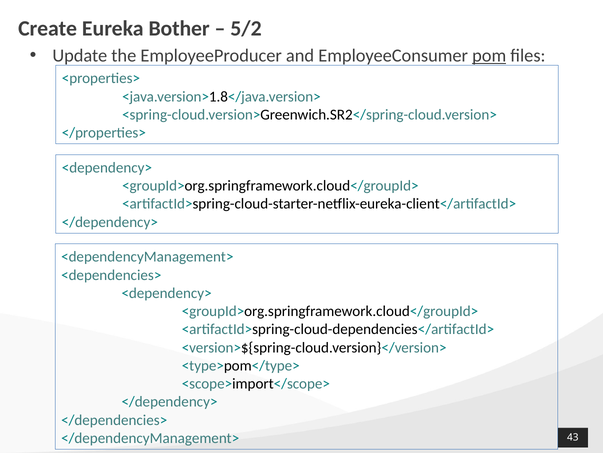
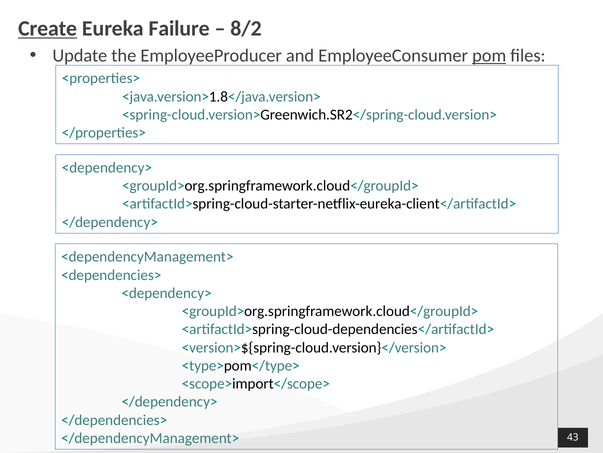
Create underline: none -> present
Bother: Bother -> Failure
5/2: 5/2 -> 8/2
